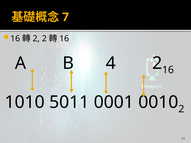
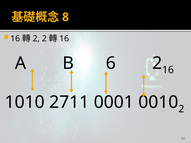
7: 7 -> 8
4: 4 -> 6
5011: 5011 -> 2711
